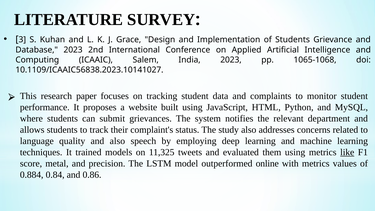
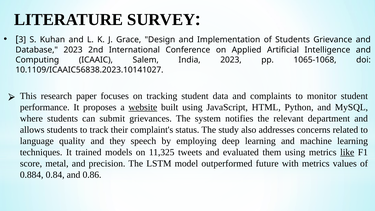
website underline: none -> present
and also: also -> they
online: online -> future
